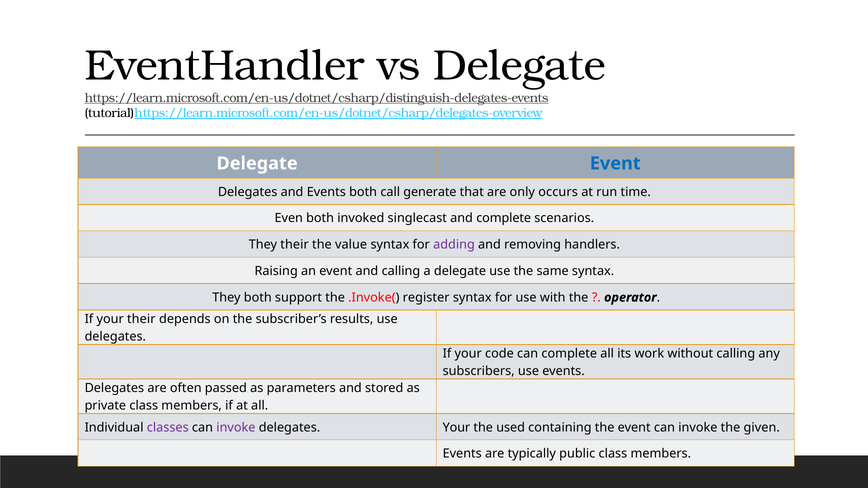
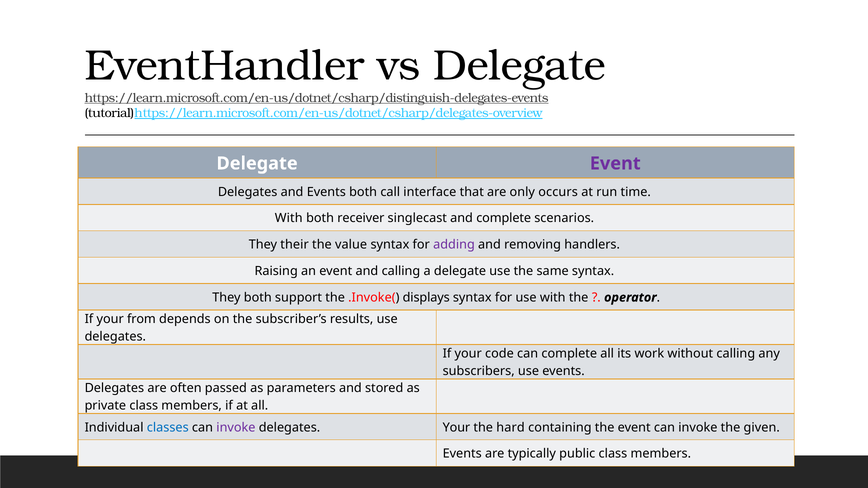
Event at (615, 164) colour: blue -> purple
generate: generate -> interface
Even at (289, 218): Even -> With
invoked: invoked -> receiver
register: register -> displays
your their: their -> from
classes colour: purple -> blue
used: used -> hard
